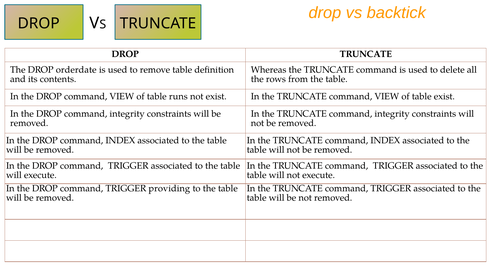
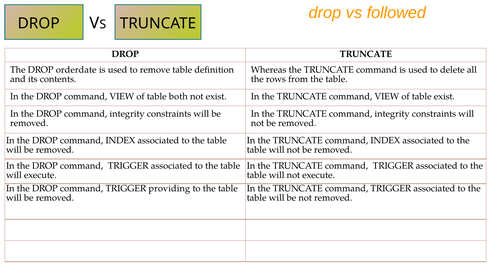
backtick: backtick -> followed
runs: runs -> both
